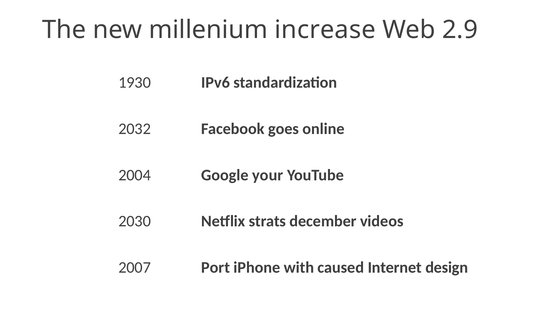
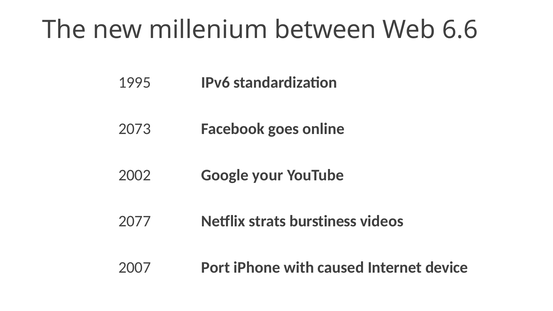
increase: increase -> between
2.9: 2.9 -> 6.6
1930: 1930 -> 1995
2032: 2032 -> 2073
2004: 2004 -> 2002
2030: 2030 -> 2077
december: december -> burstiness
design: design -> device
